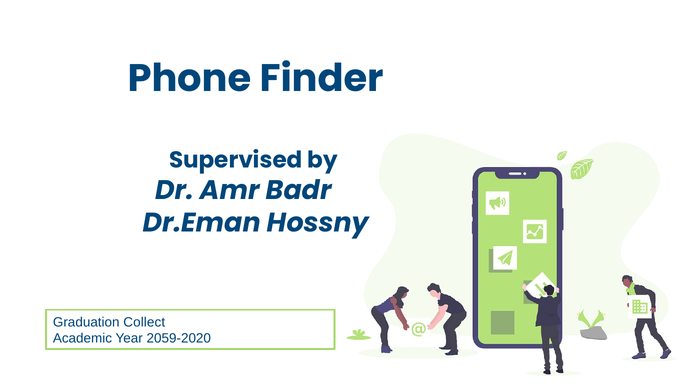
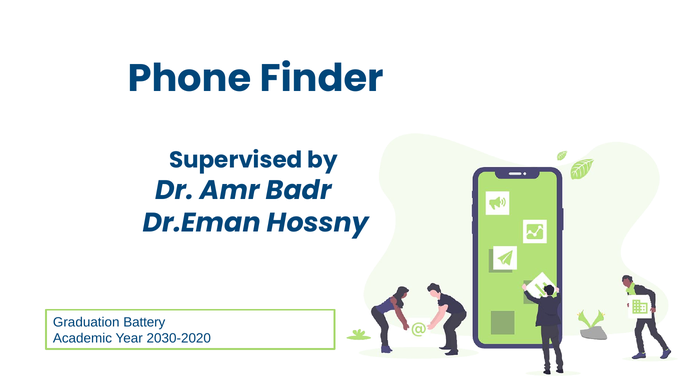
Collect: Collect -> Battery
2059-2020: 2059-2020 -> 2030-2020
